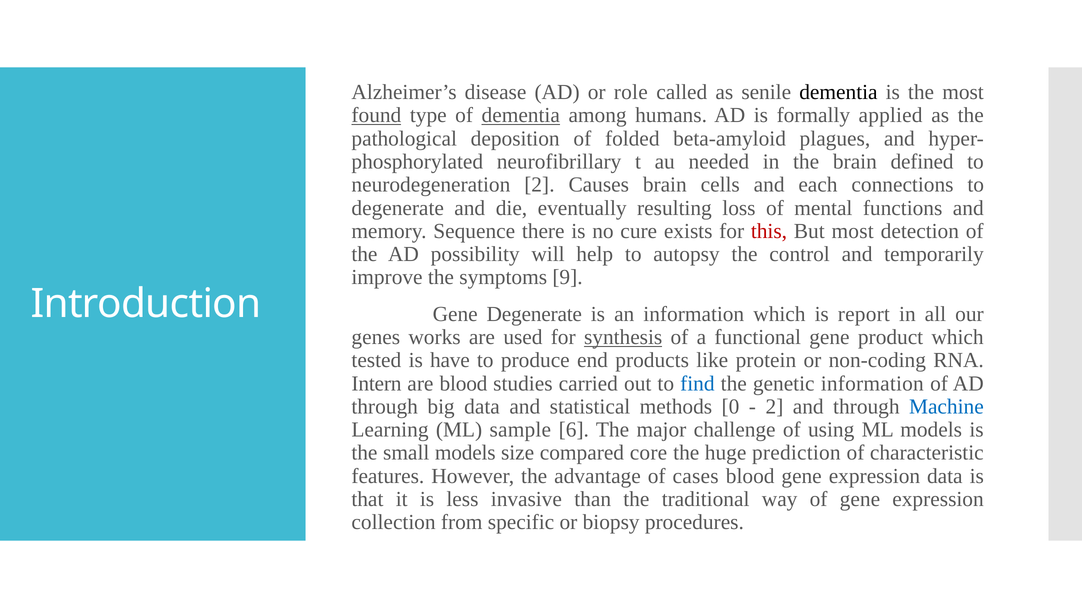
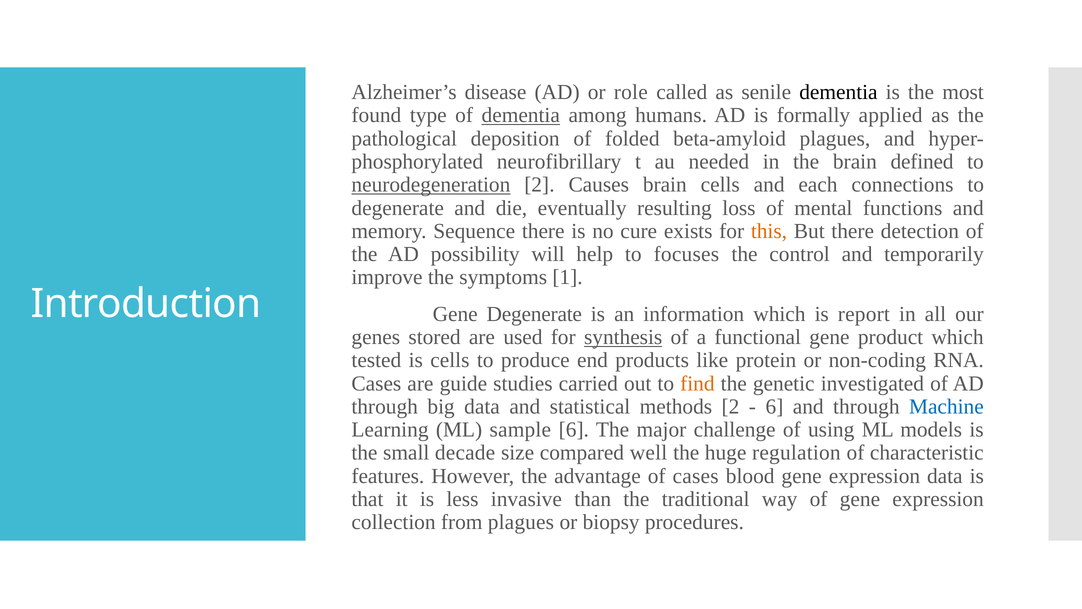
found underline: present -> none
neurodegeneration underline: none -> present
this colour: red -> orange
But most: most -> there
autopsy: autopsy -> focuses
9: 9 -> 1
works: works -> stored
is have: have -> cells
Intern at (376, 383): Intern -> Cases
are blood: blood -> guide
find colour: blue -> orange
genetic information: information -> investigated
methods 0: 0 -> 2
2 at (774, 406): 2 -> 6
small models: models -> decade
core: core -> well
prediction: prediction -> regulation
from specific: specific -> plagues
